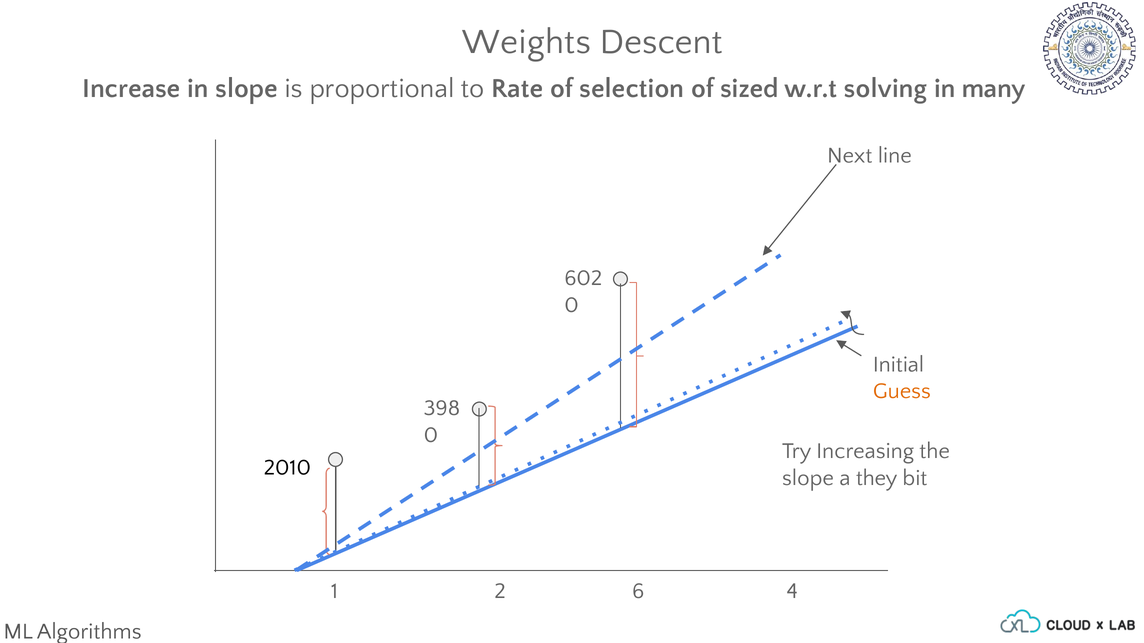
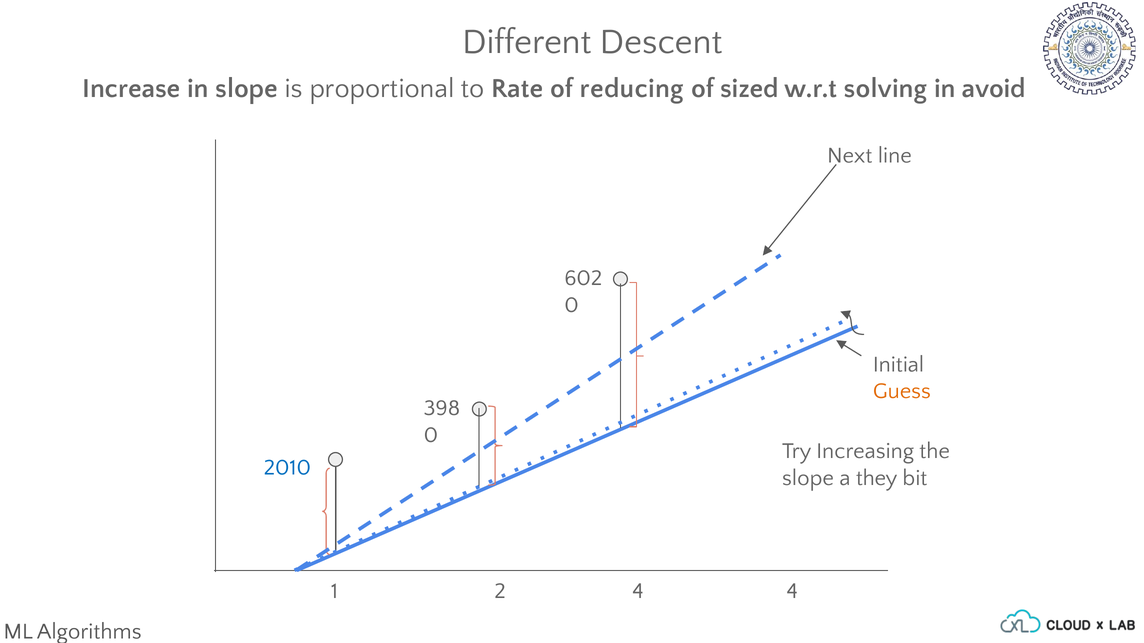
Weights: Weights -> Different
selection: selection -> reducing
many: many -> avoid
2010 colour: black -> blue
2 6: 6 -> 4
